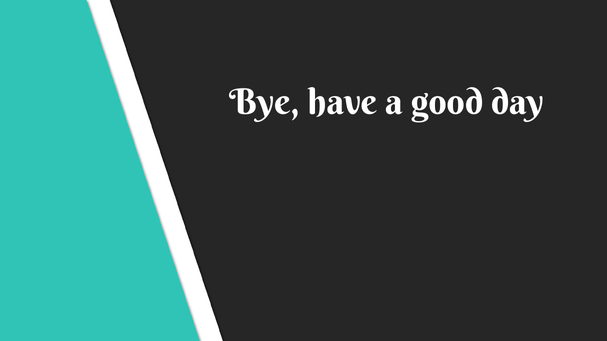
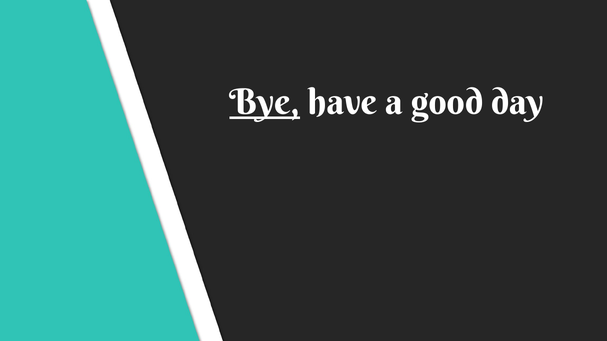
Bye underline: none -> present
